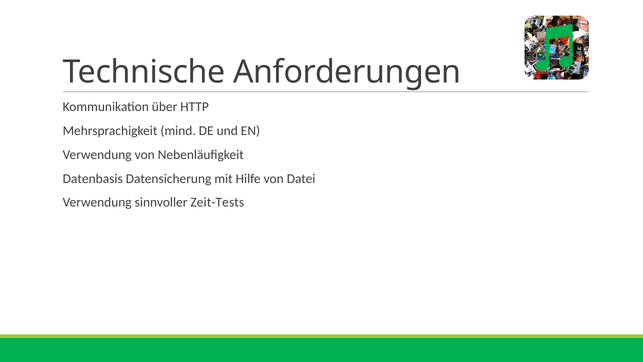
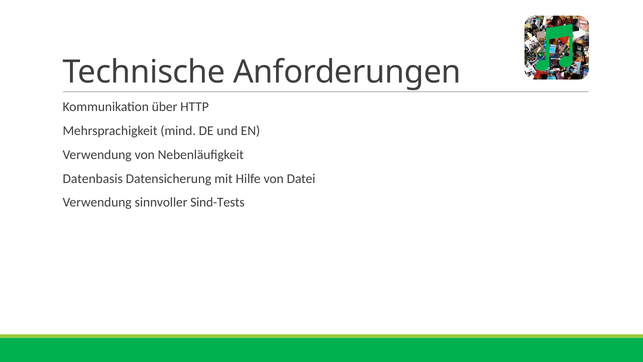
Zeit-Tests: Zeit-Tests -> Sind-Tests
